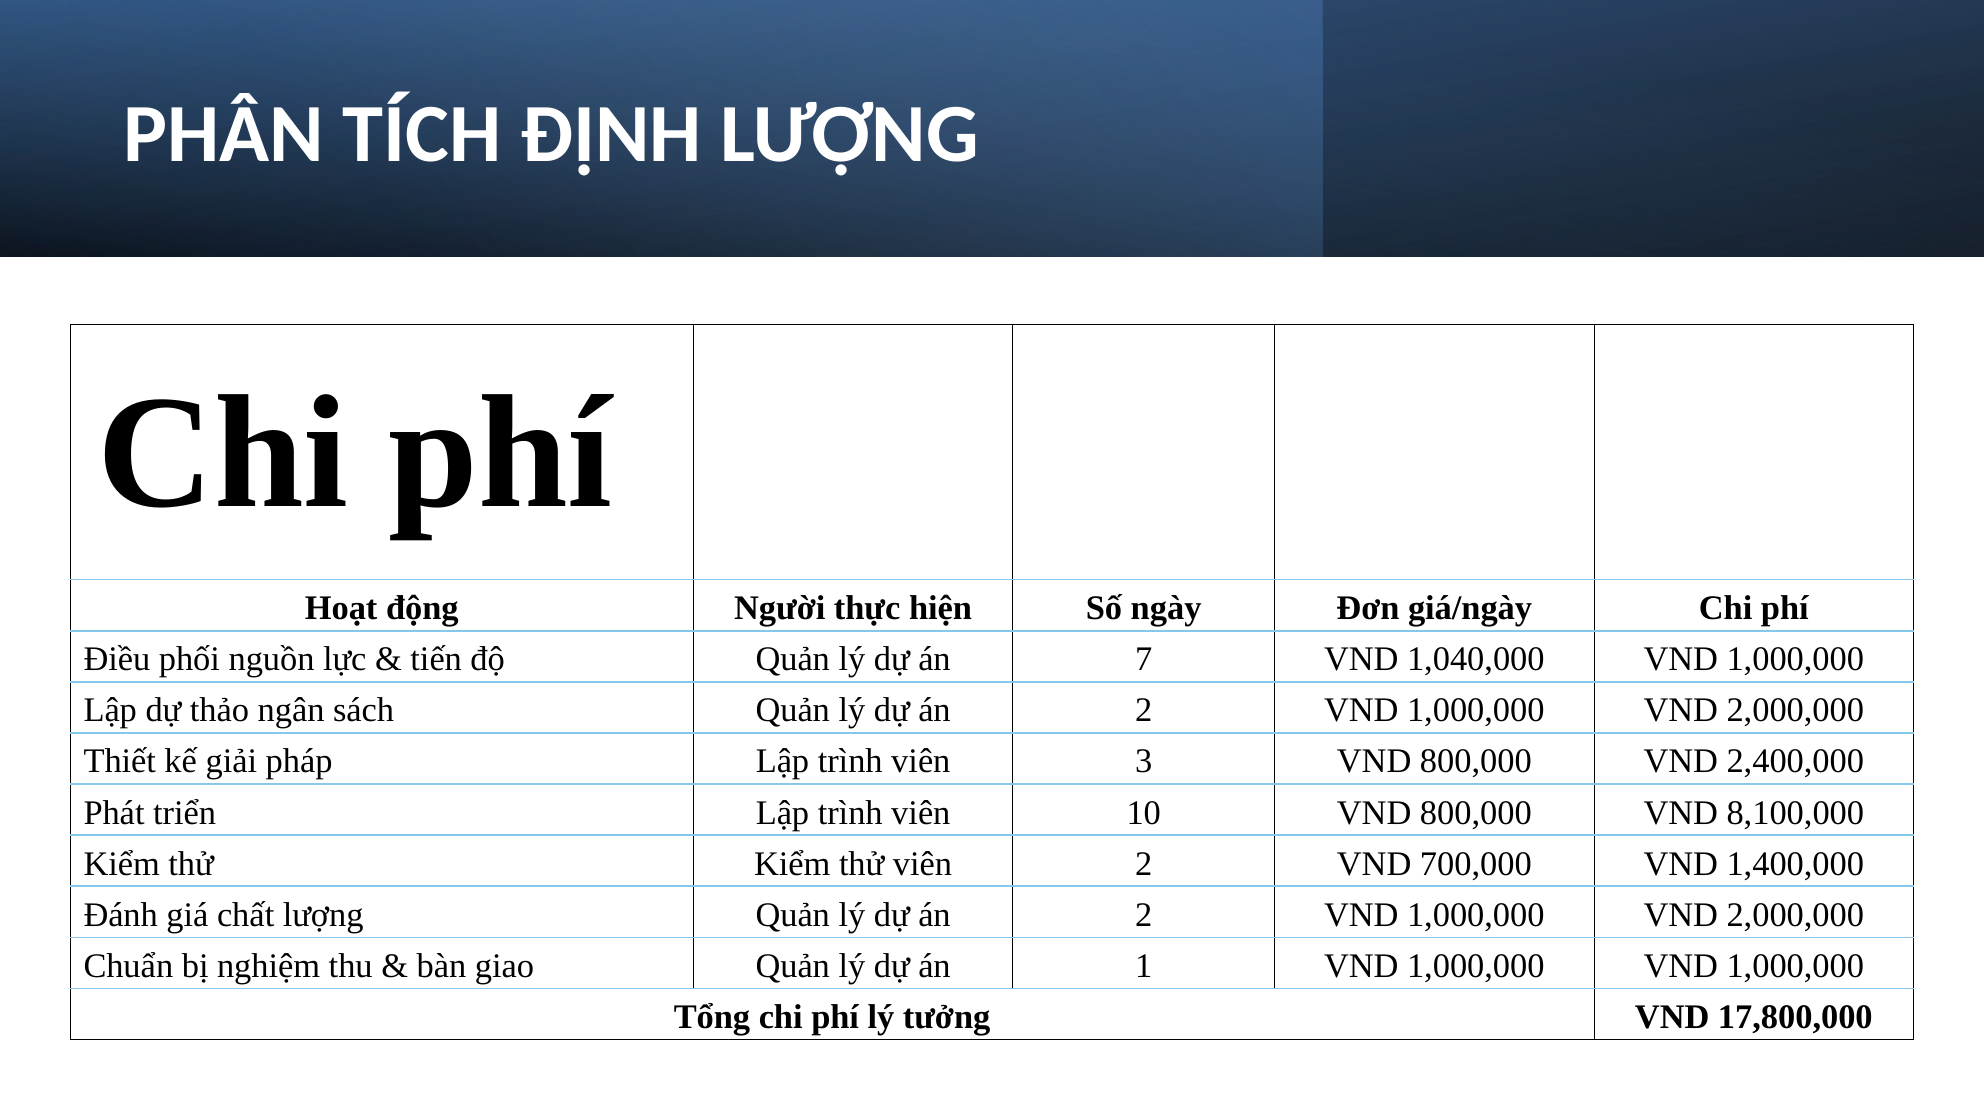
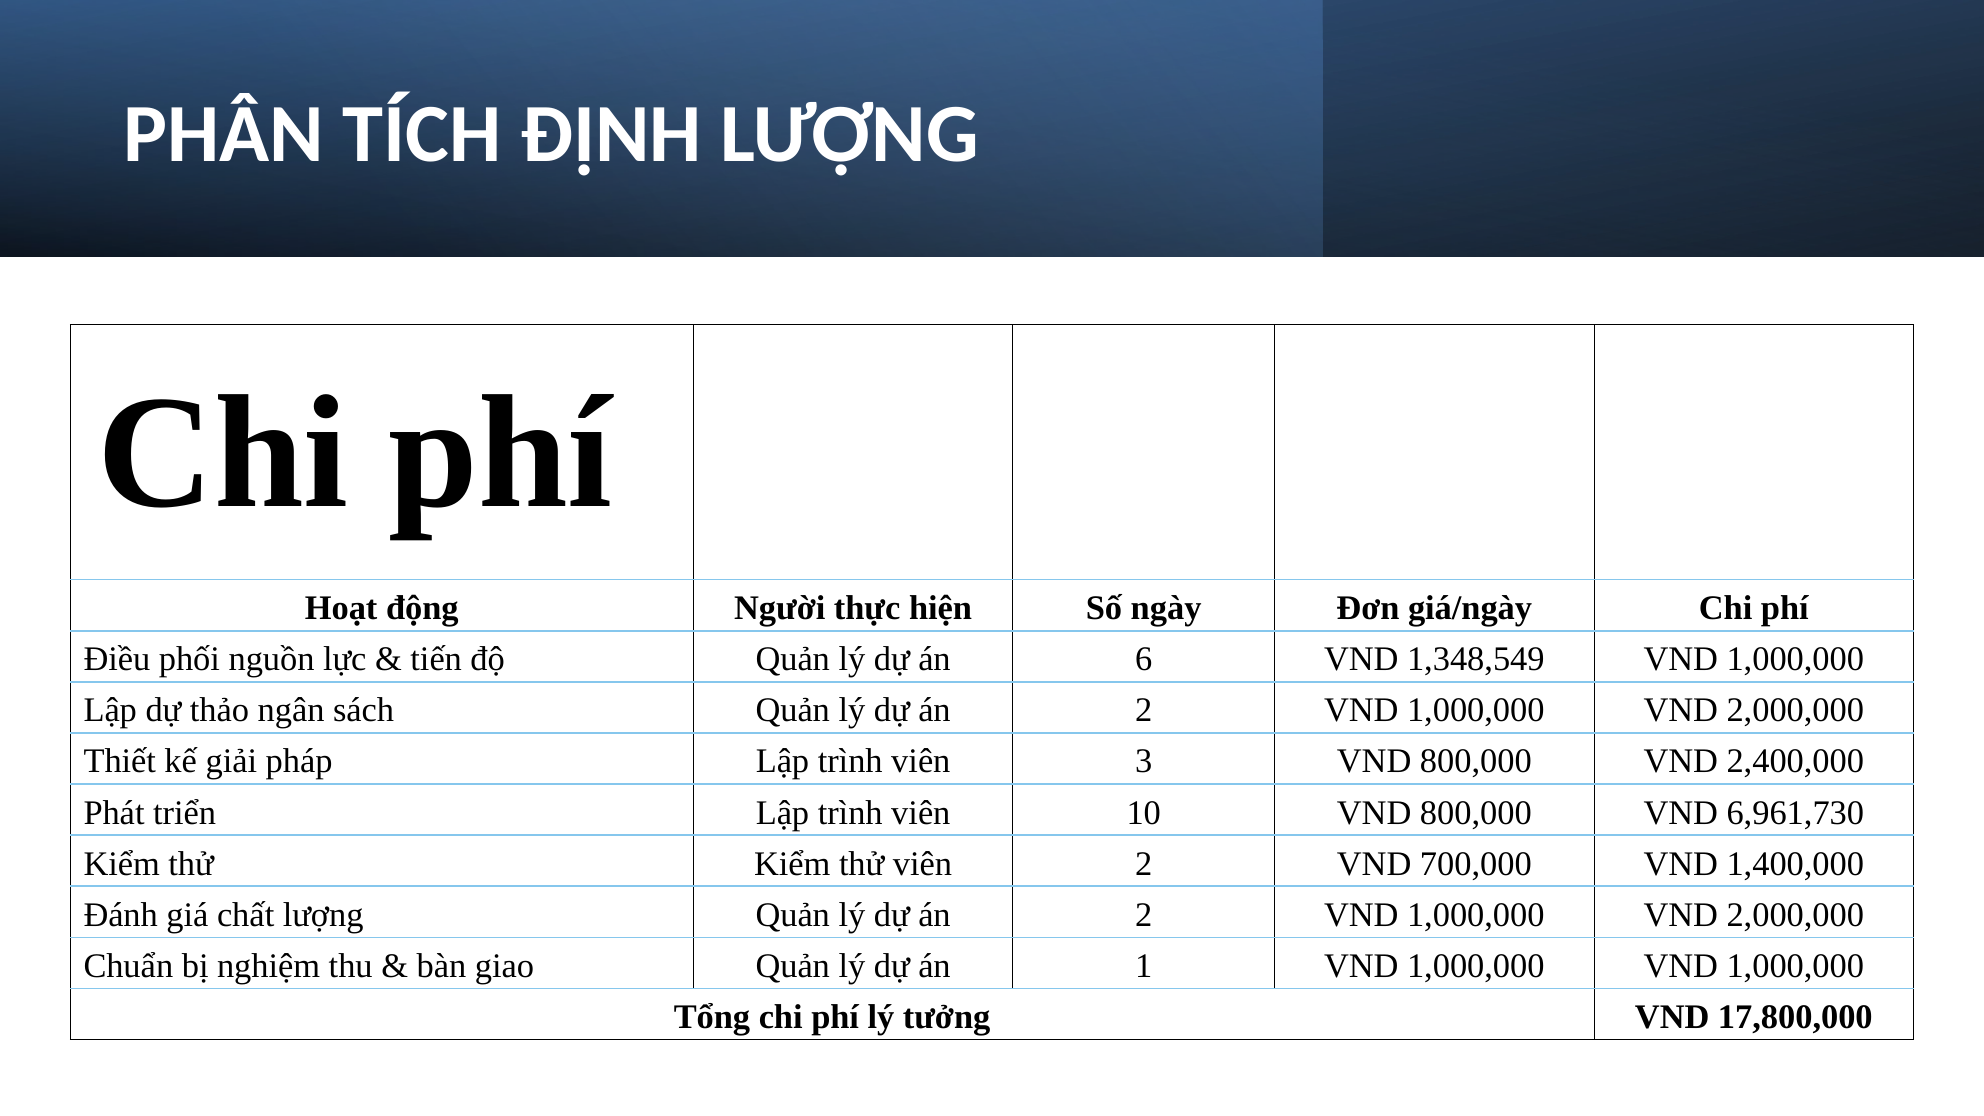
7: 7 -> 6
1,040,000: 1,040,000 -> 1,348,549
8,100,000: 8,100,000 -> 6,961,730
